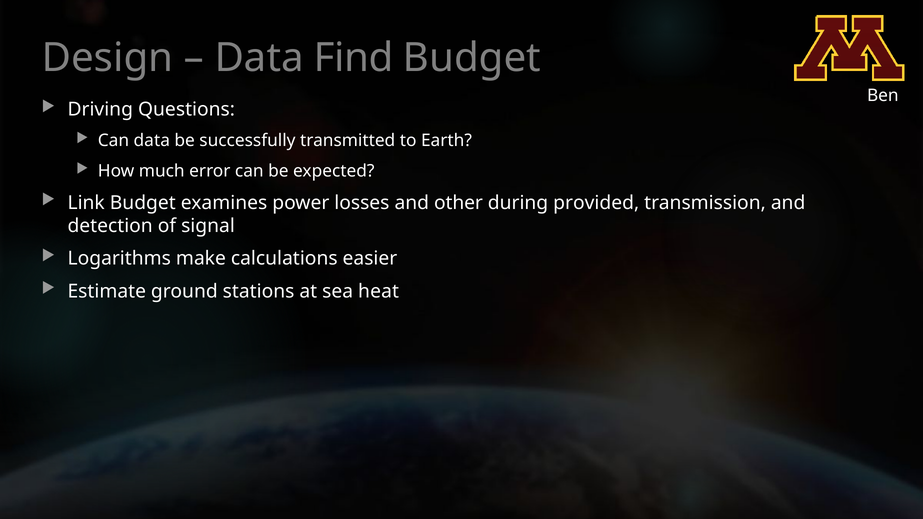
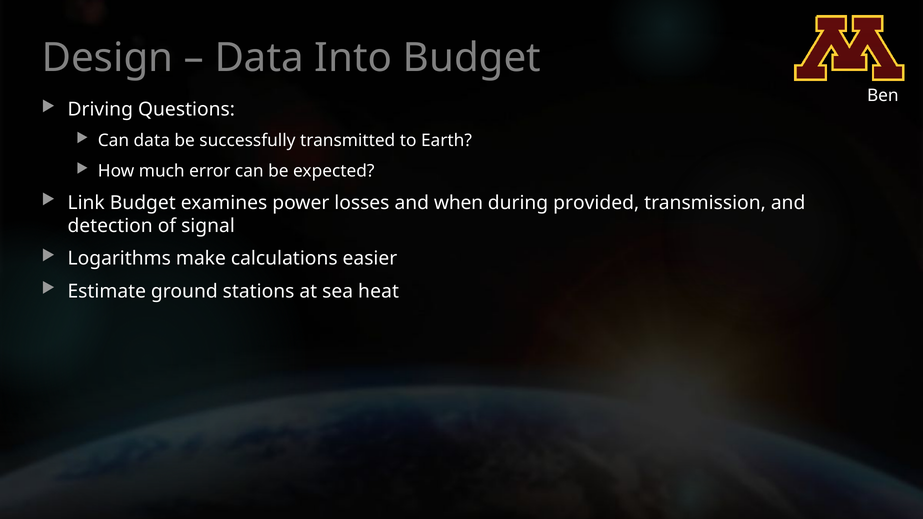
Find: Find -> Into
other: other -> when
